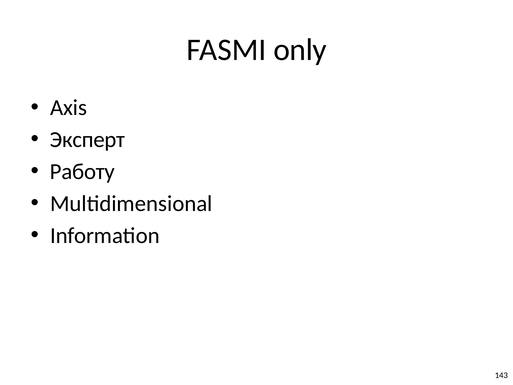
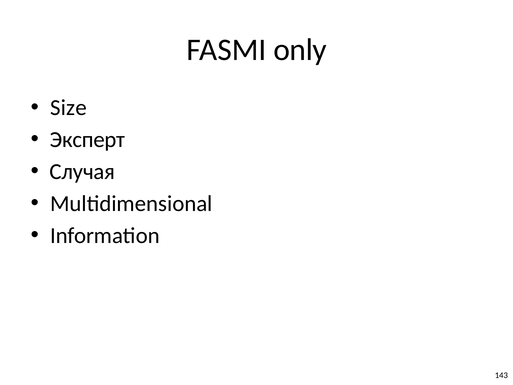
Axis: Axis -> Size
Работу: Работу -> Случая
